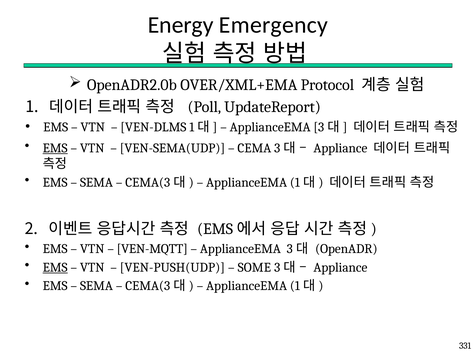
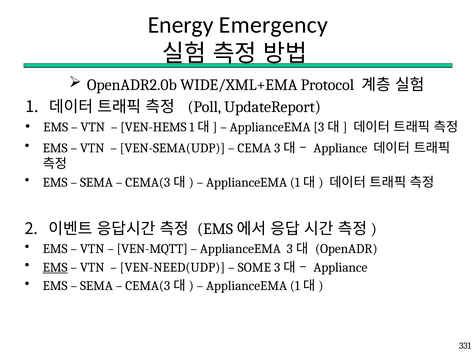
OVER/XML+EMA: OVER/XML+EMA -> WIDE/XML+EMA
VEN-DLMS: VEN-DLMS -> VEN-HEMS
EMS at (55, 148) underline: present -> none
VEN-PUSH(UDP: VEN-PUSH(UDP -> VEN-NEED(UDP
